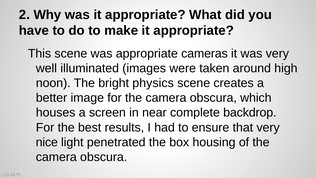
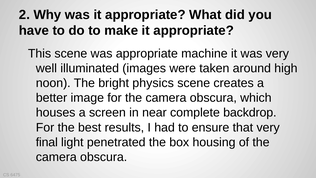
cameras: cameras -> machine
nice: nice -> final
